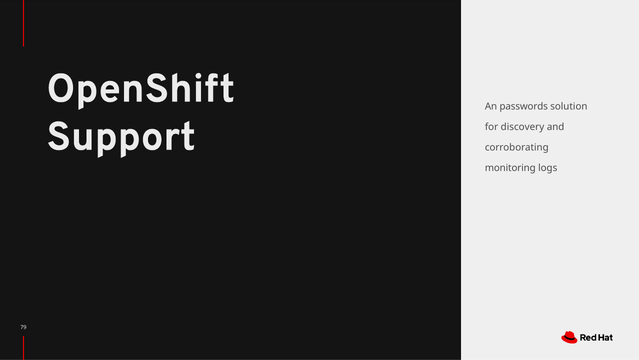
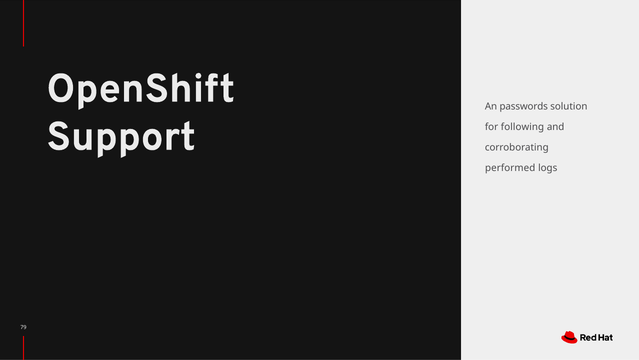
discovery: discovery -> following
monitoring: monitoring -> performed
